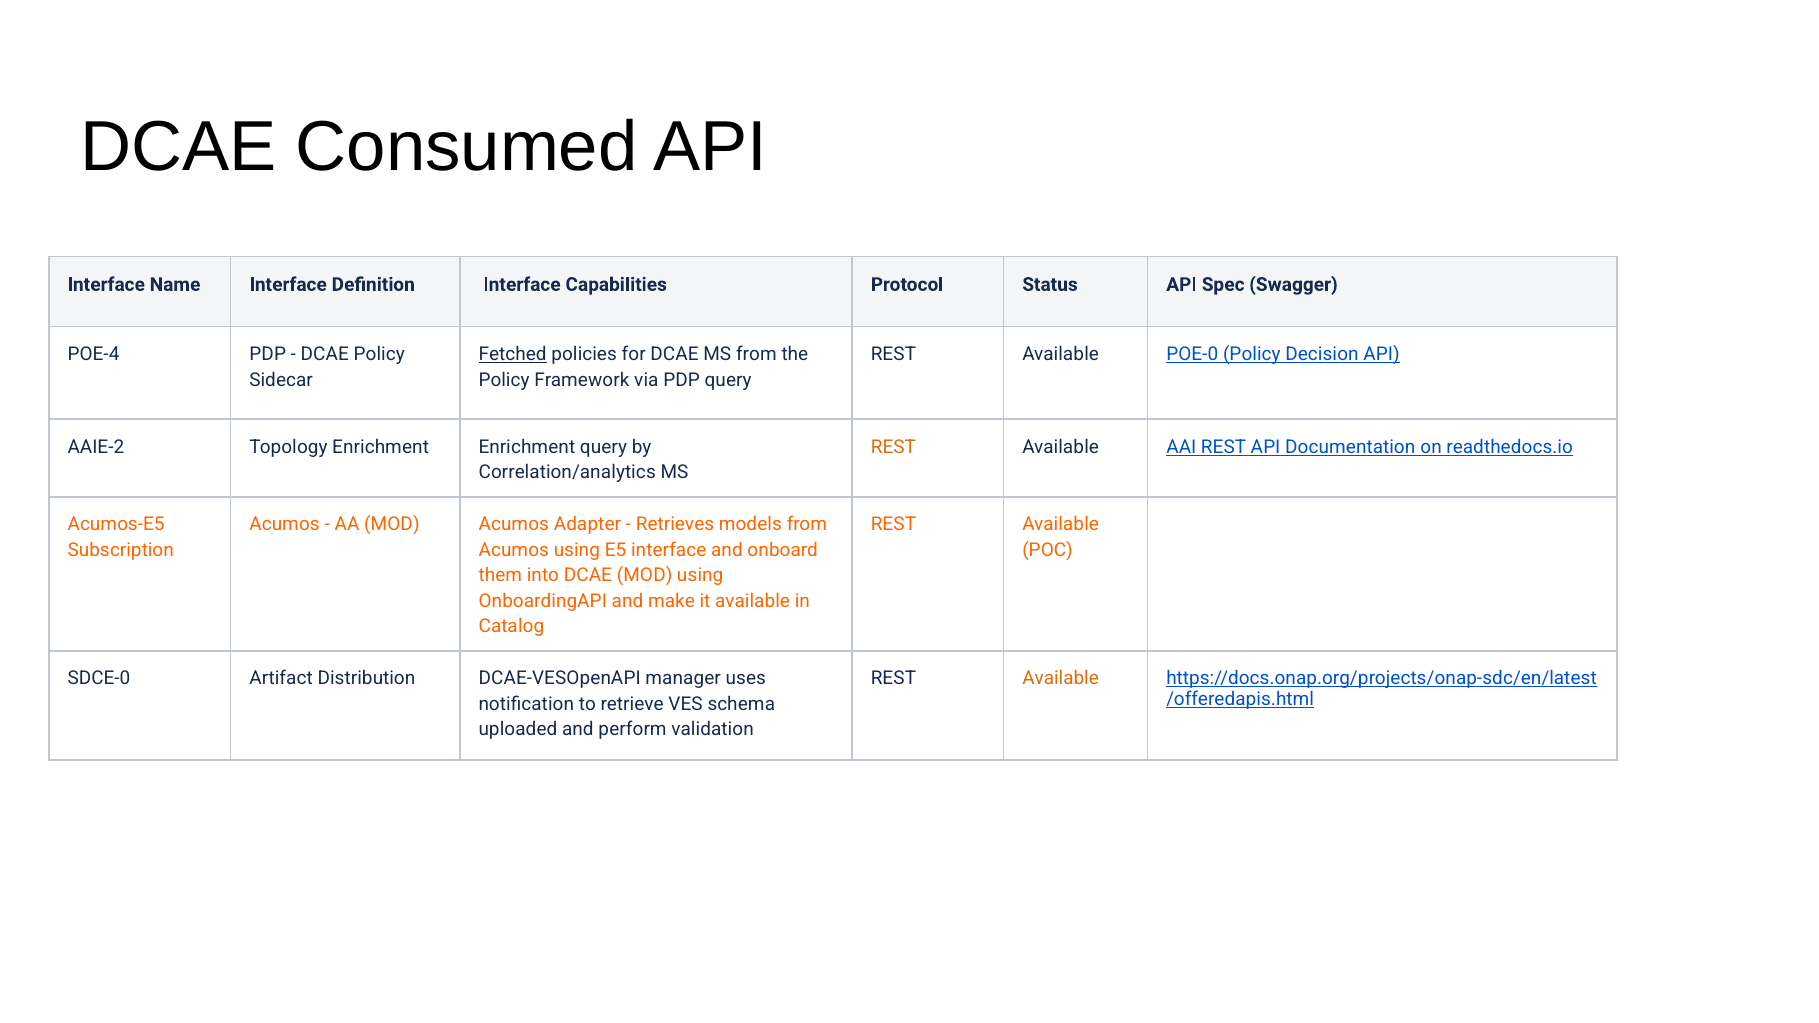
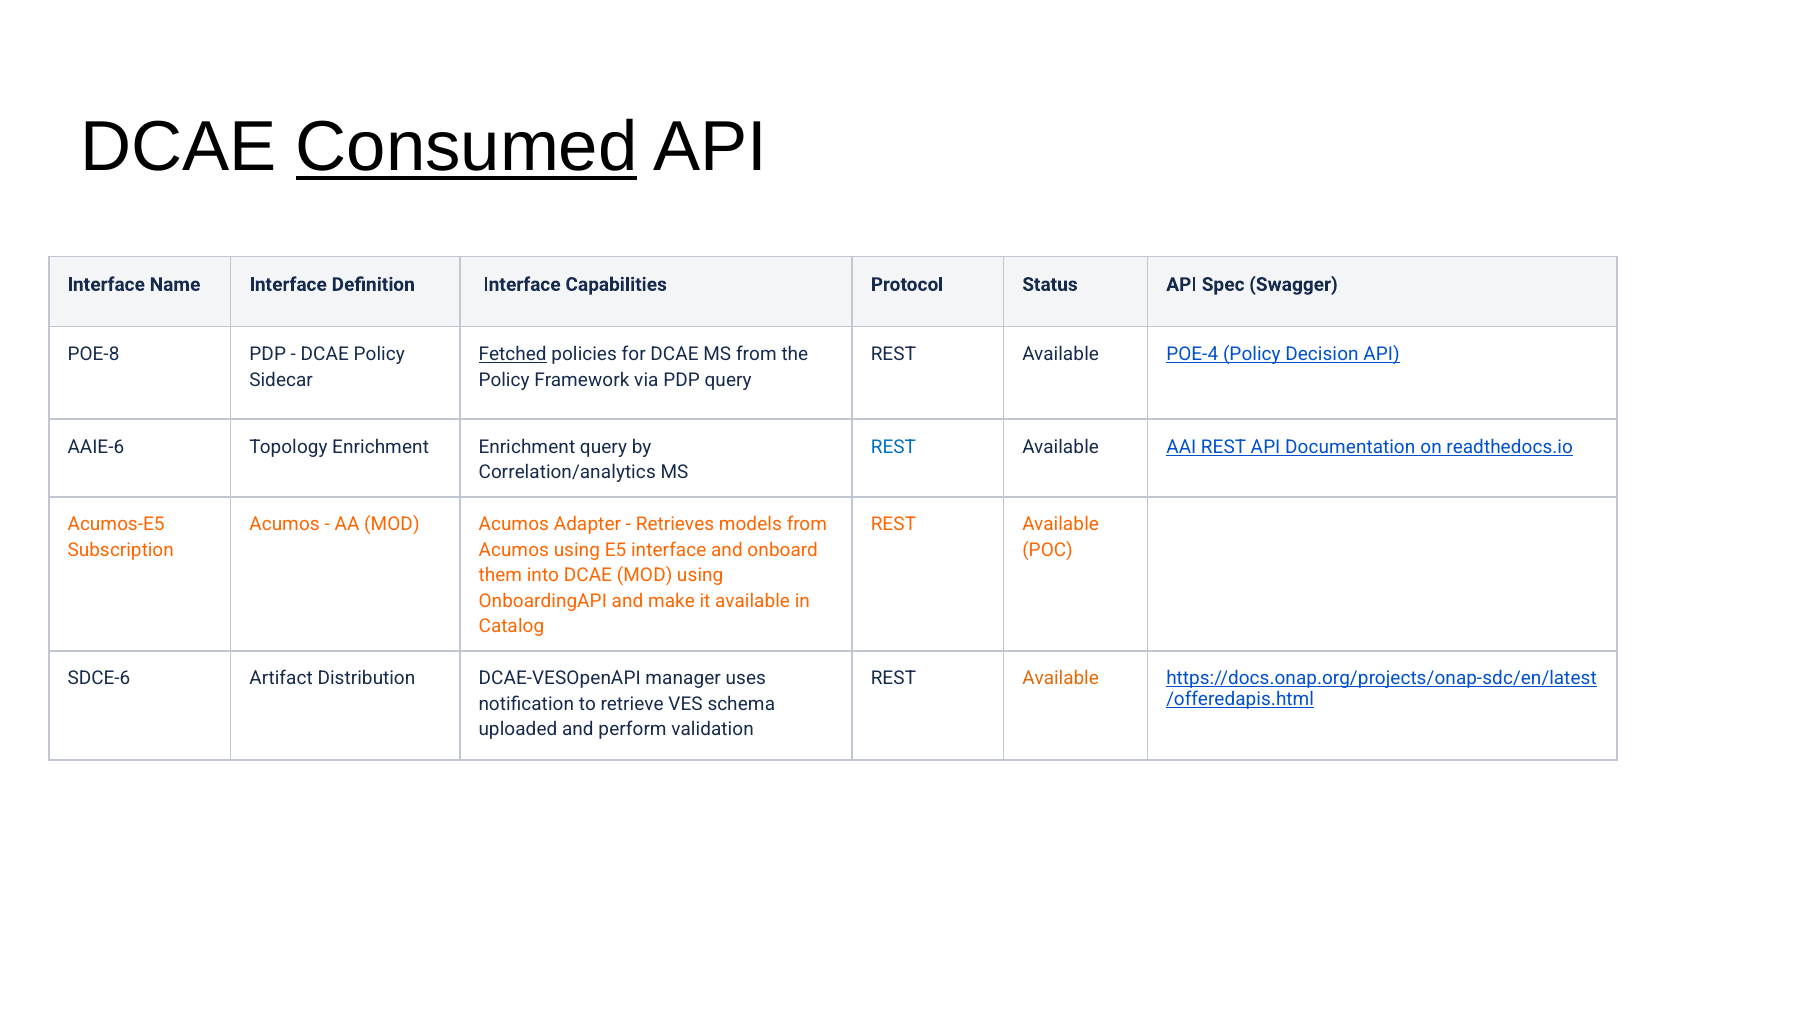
Consumed underline: none -> present
POE-4: POE-4 -> POE-8
POE-0: POE-0 -> POE-4
AAIE-2: AAIE-2 -> AAIE-6
REST at (893, 447) colour: orange -> blue
SDCE-0: SDCE-0 -> SDCE-6
